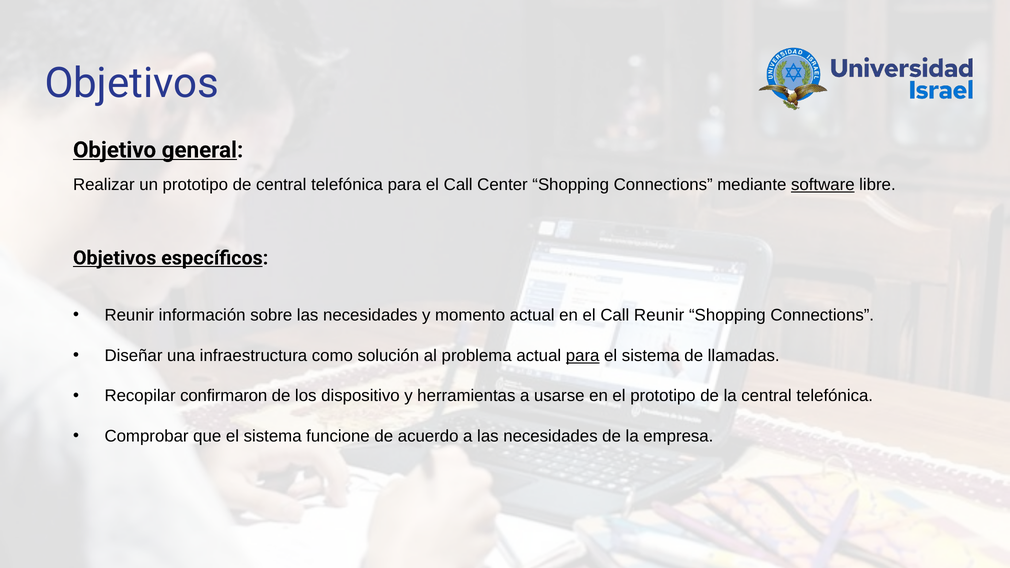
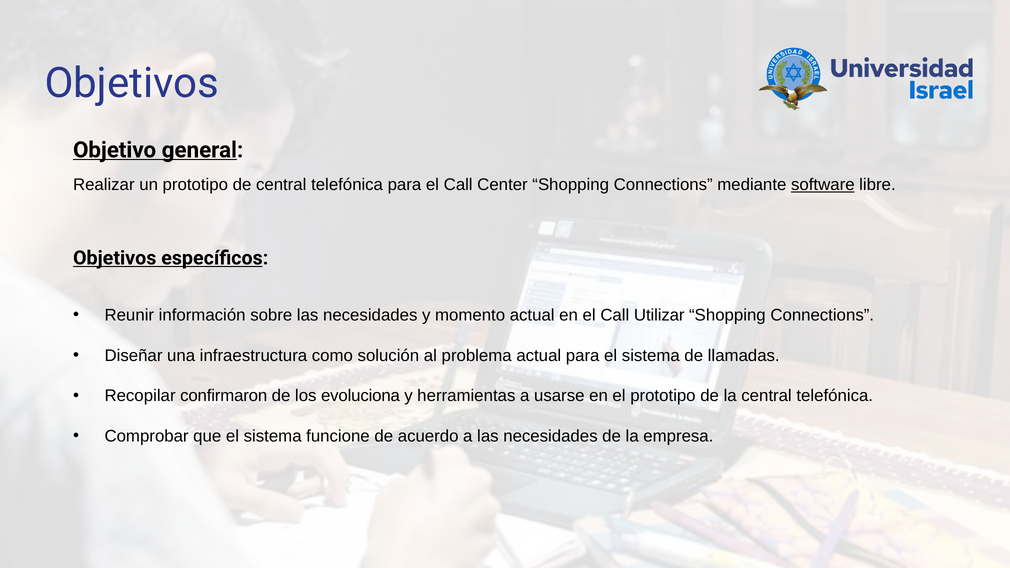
Call Reunir: Reunir -> Utilizar
para at (583, 356) underline: present -> none
dispositivo: dispositivo -> evoluciona
